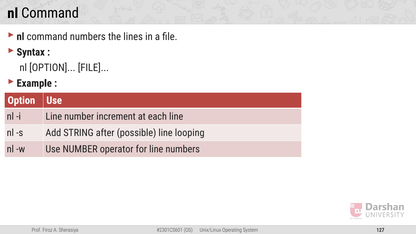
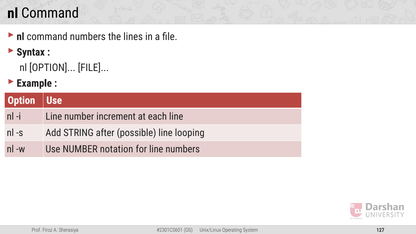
operator: operator -> notation
